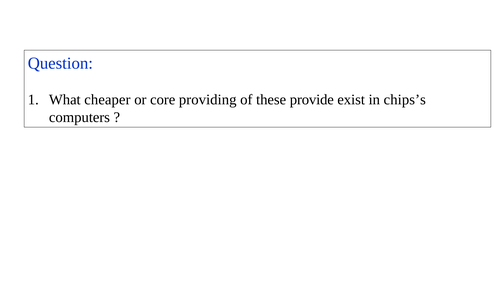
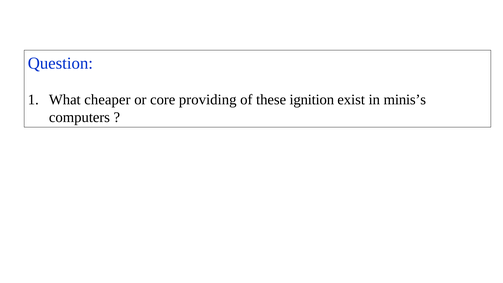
provide: provide -> ignition
chips’s: chips’s -> minis’s
